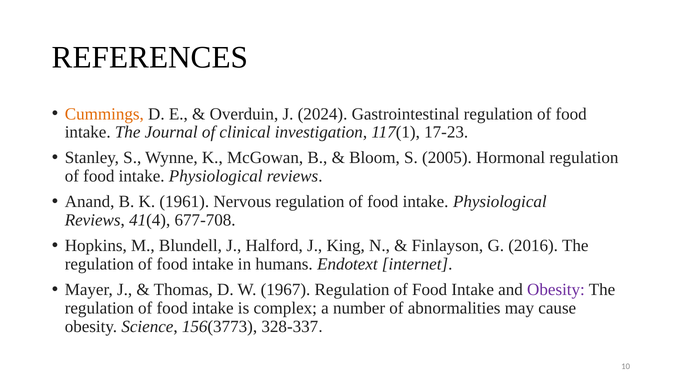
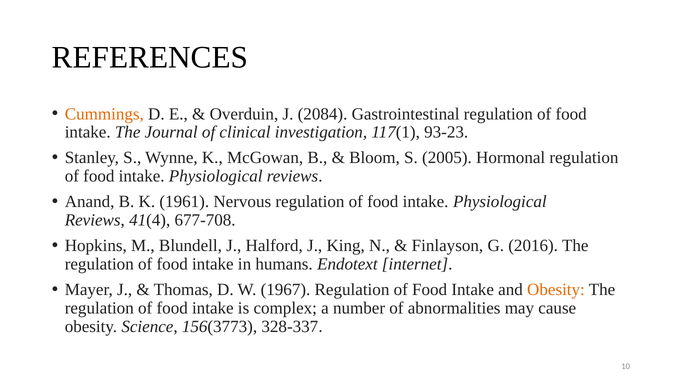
2024: 2024 -> 2084
17-23: 17-23 -> 93-23
Obesity at (556, 289) colour: purple -> orange
